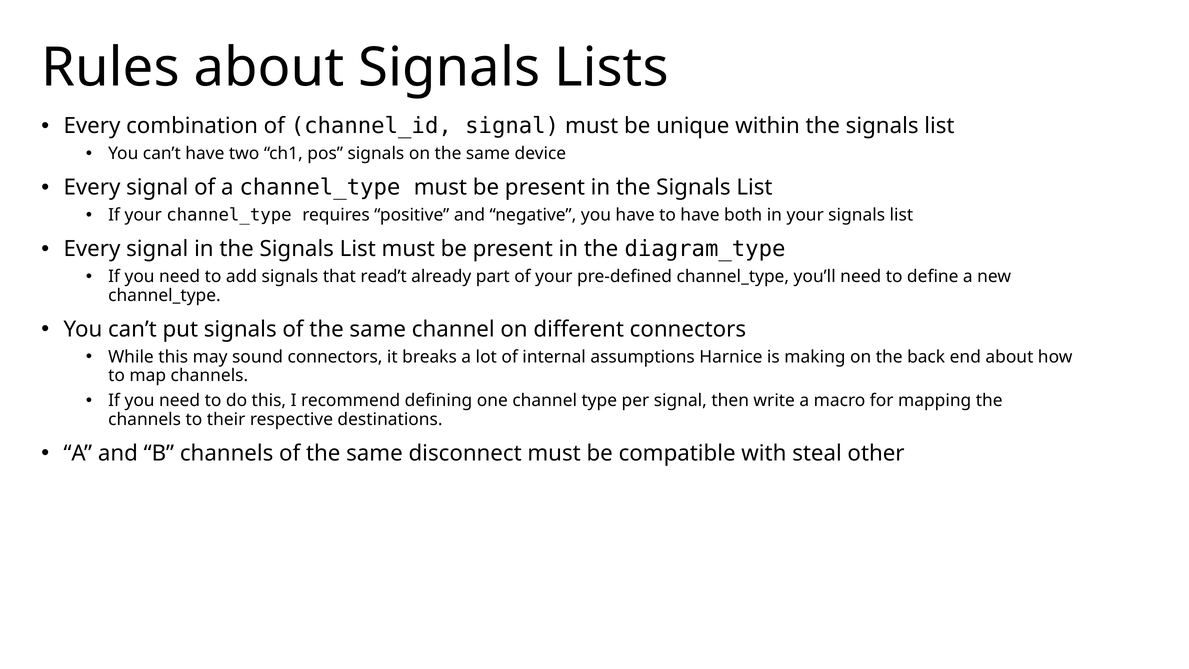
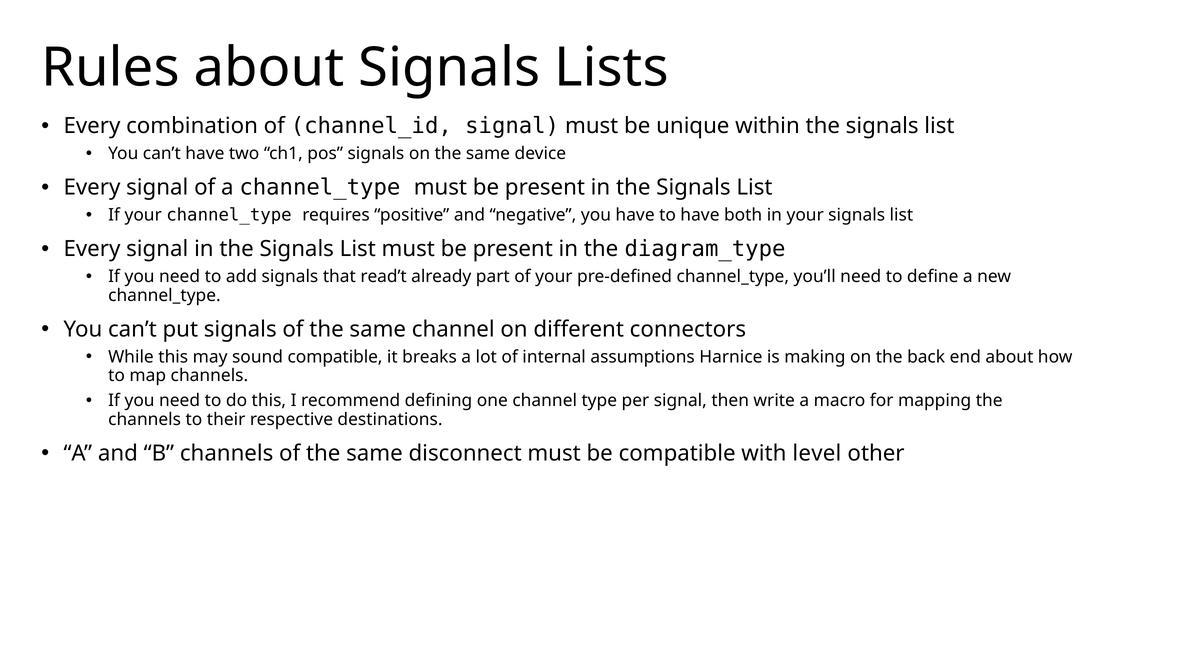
sound connectors: connectors -> compatible
steal: steal -> level
